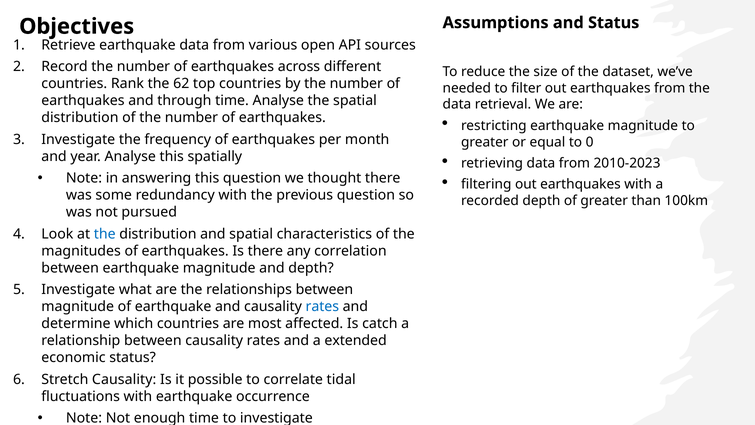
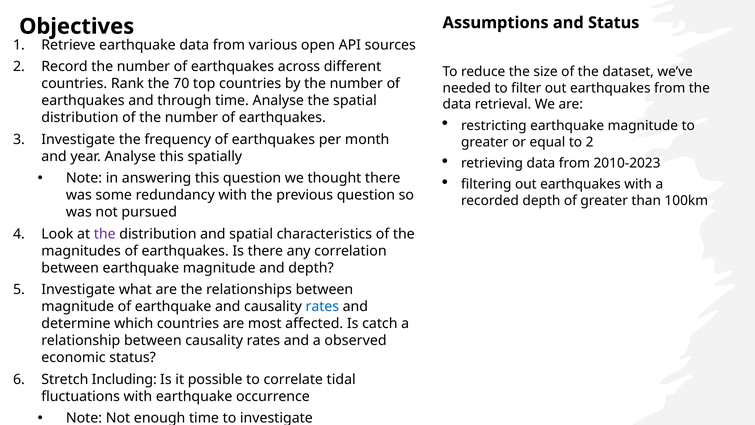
62: 62 -> 70
to 0: 0 -> 2
the at (105, 234) colour: blue -> purple
extended: extended -> observed
Stretch Causality: Causality -> Including
